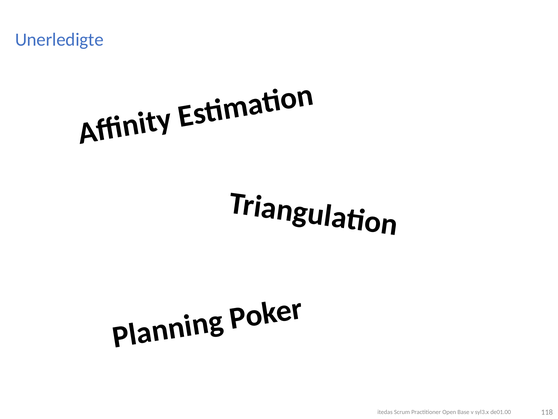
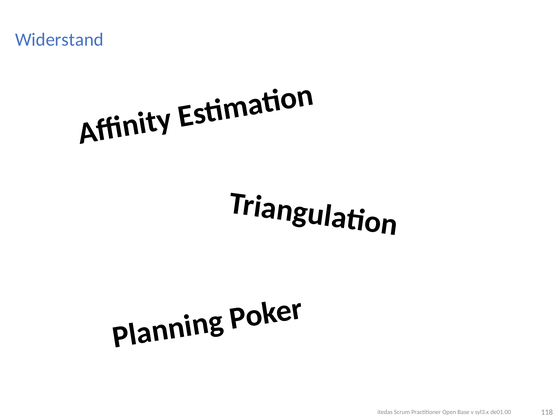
Unerledigte: Unerledigte -> Widerstand
